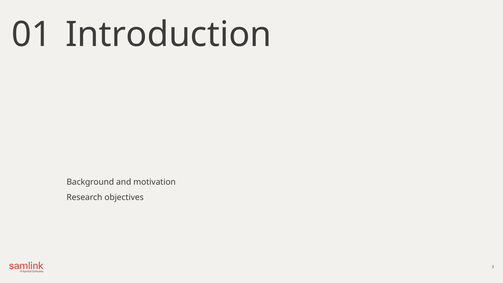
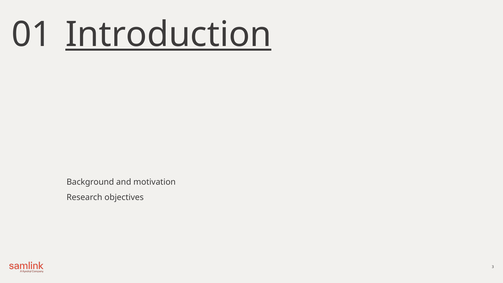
Introduction underline: none -> present
